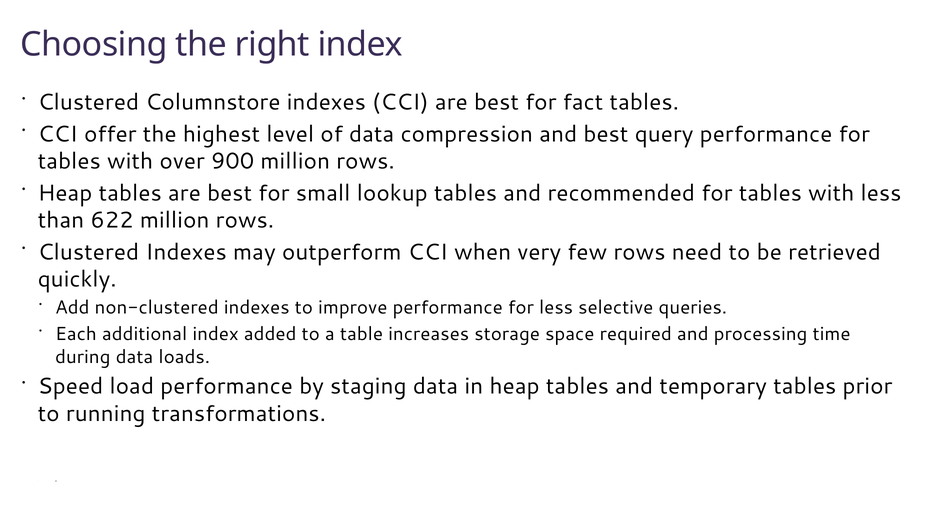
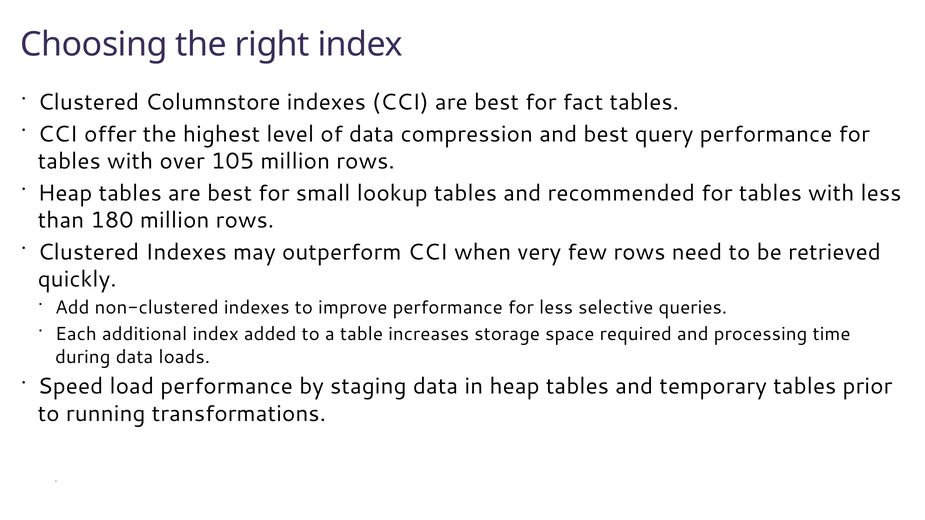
900: 900 -> 105
622: 622 -> 180
